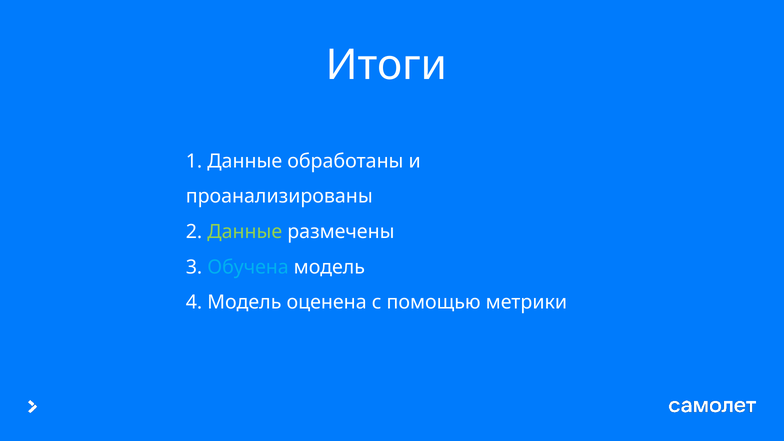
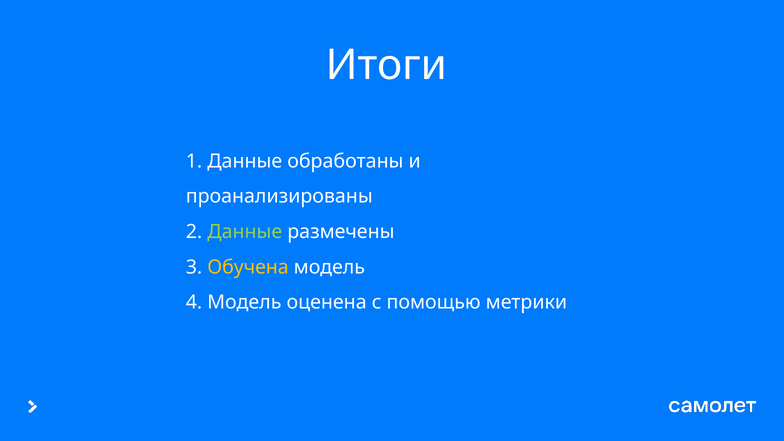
Обучена colour: light blue -> yellow
